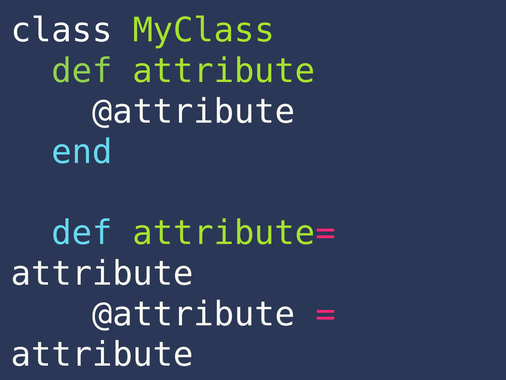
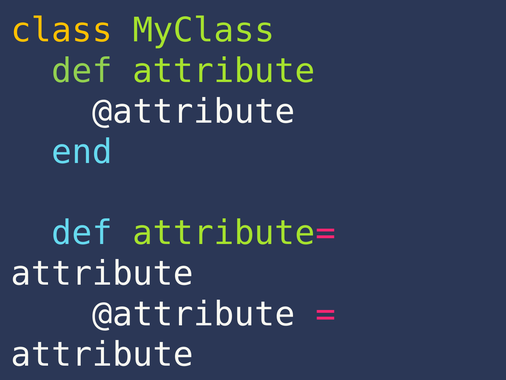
class colour: white -> yellow
